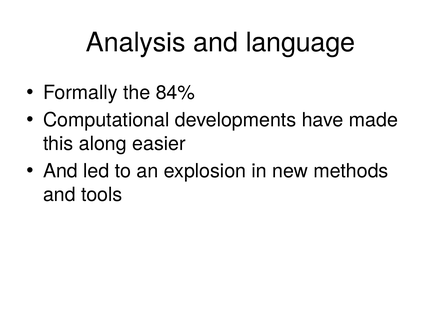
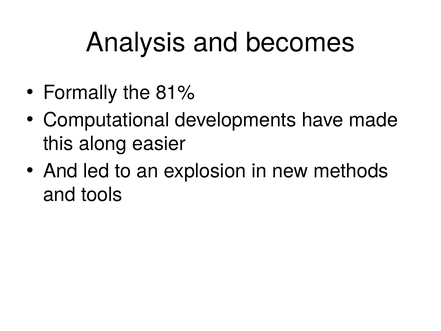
language: language -> becomes
84%: 84% -> 81%
